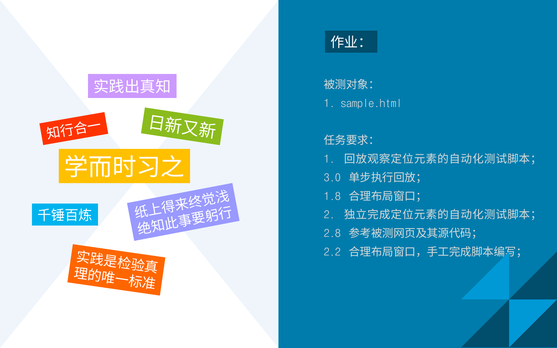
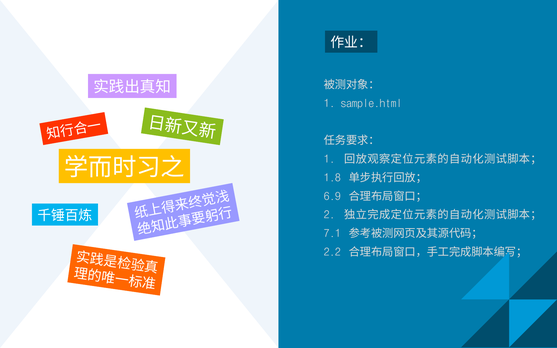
3.0: 3.0 -> 1.8
1.8: 1.8 -> 6.9
2.8: 2.8 -> 7.1
